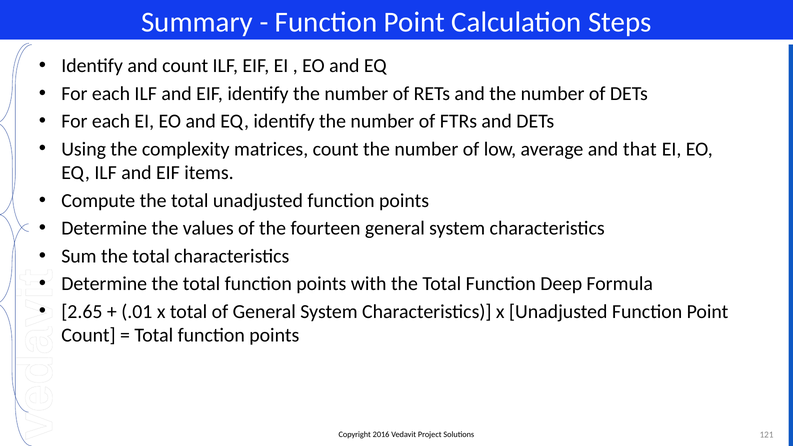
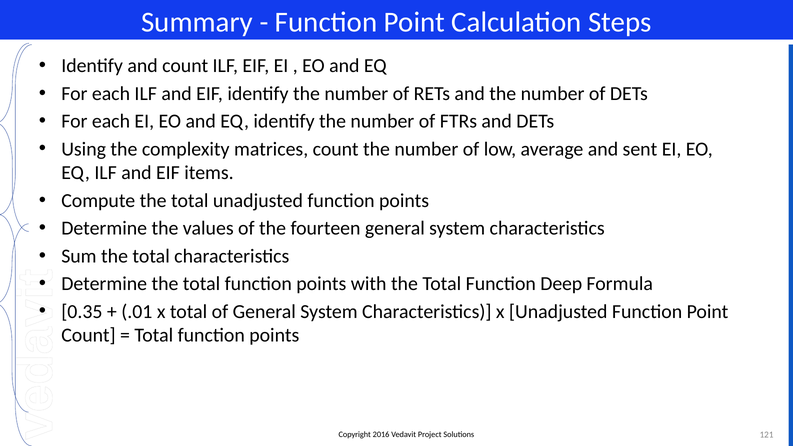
that: that -> sent
2.65: 2.65 -> 0.35
